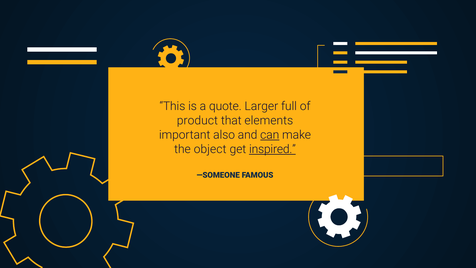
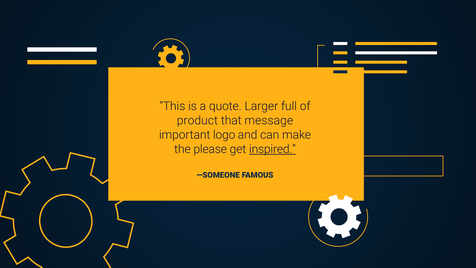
elements: elements -> message
also: also -> logo
can underline: present -> none
object: object -> please
